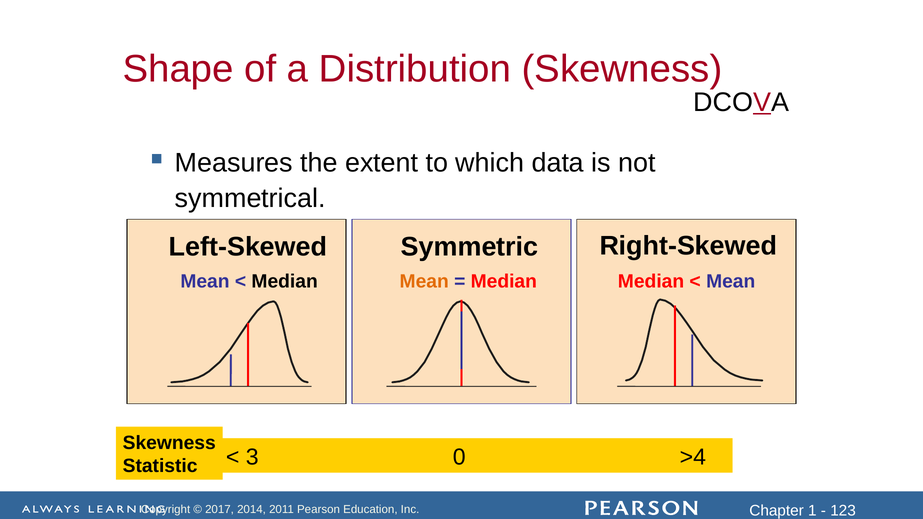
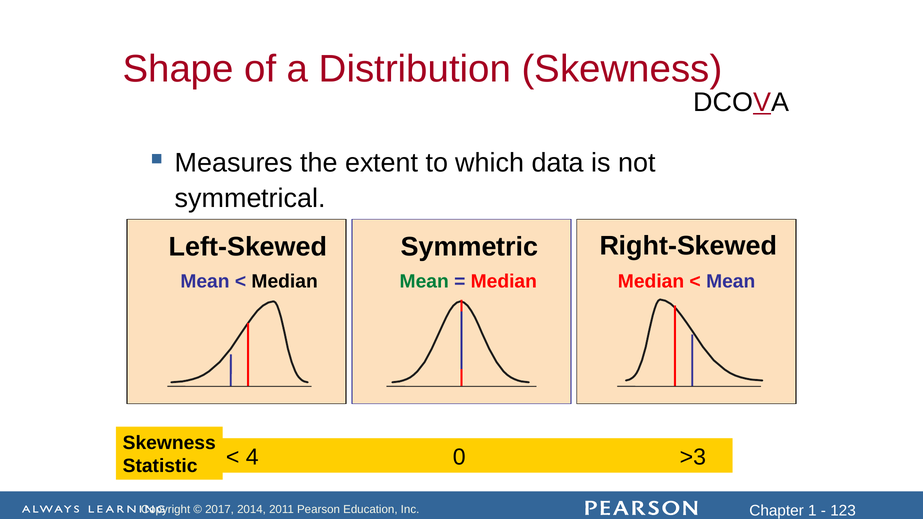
Mean at (424, 282) colour: orange -> green
3: 3 -> 4
>4: >4 -> >3
